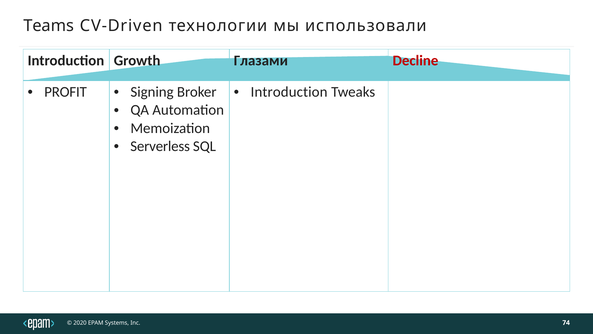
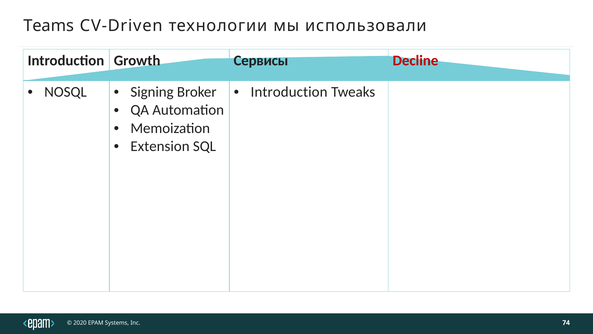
Глазами: Глазами -> Сервисы
PROFIT: PROFIT -> NOSQL
Serverless: Serverless -> Extension
